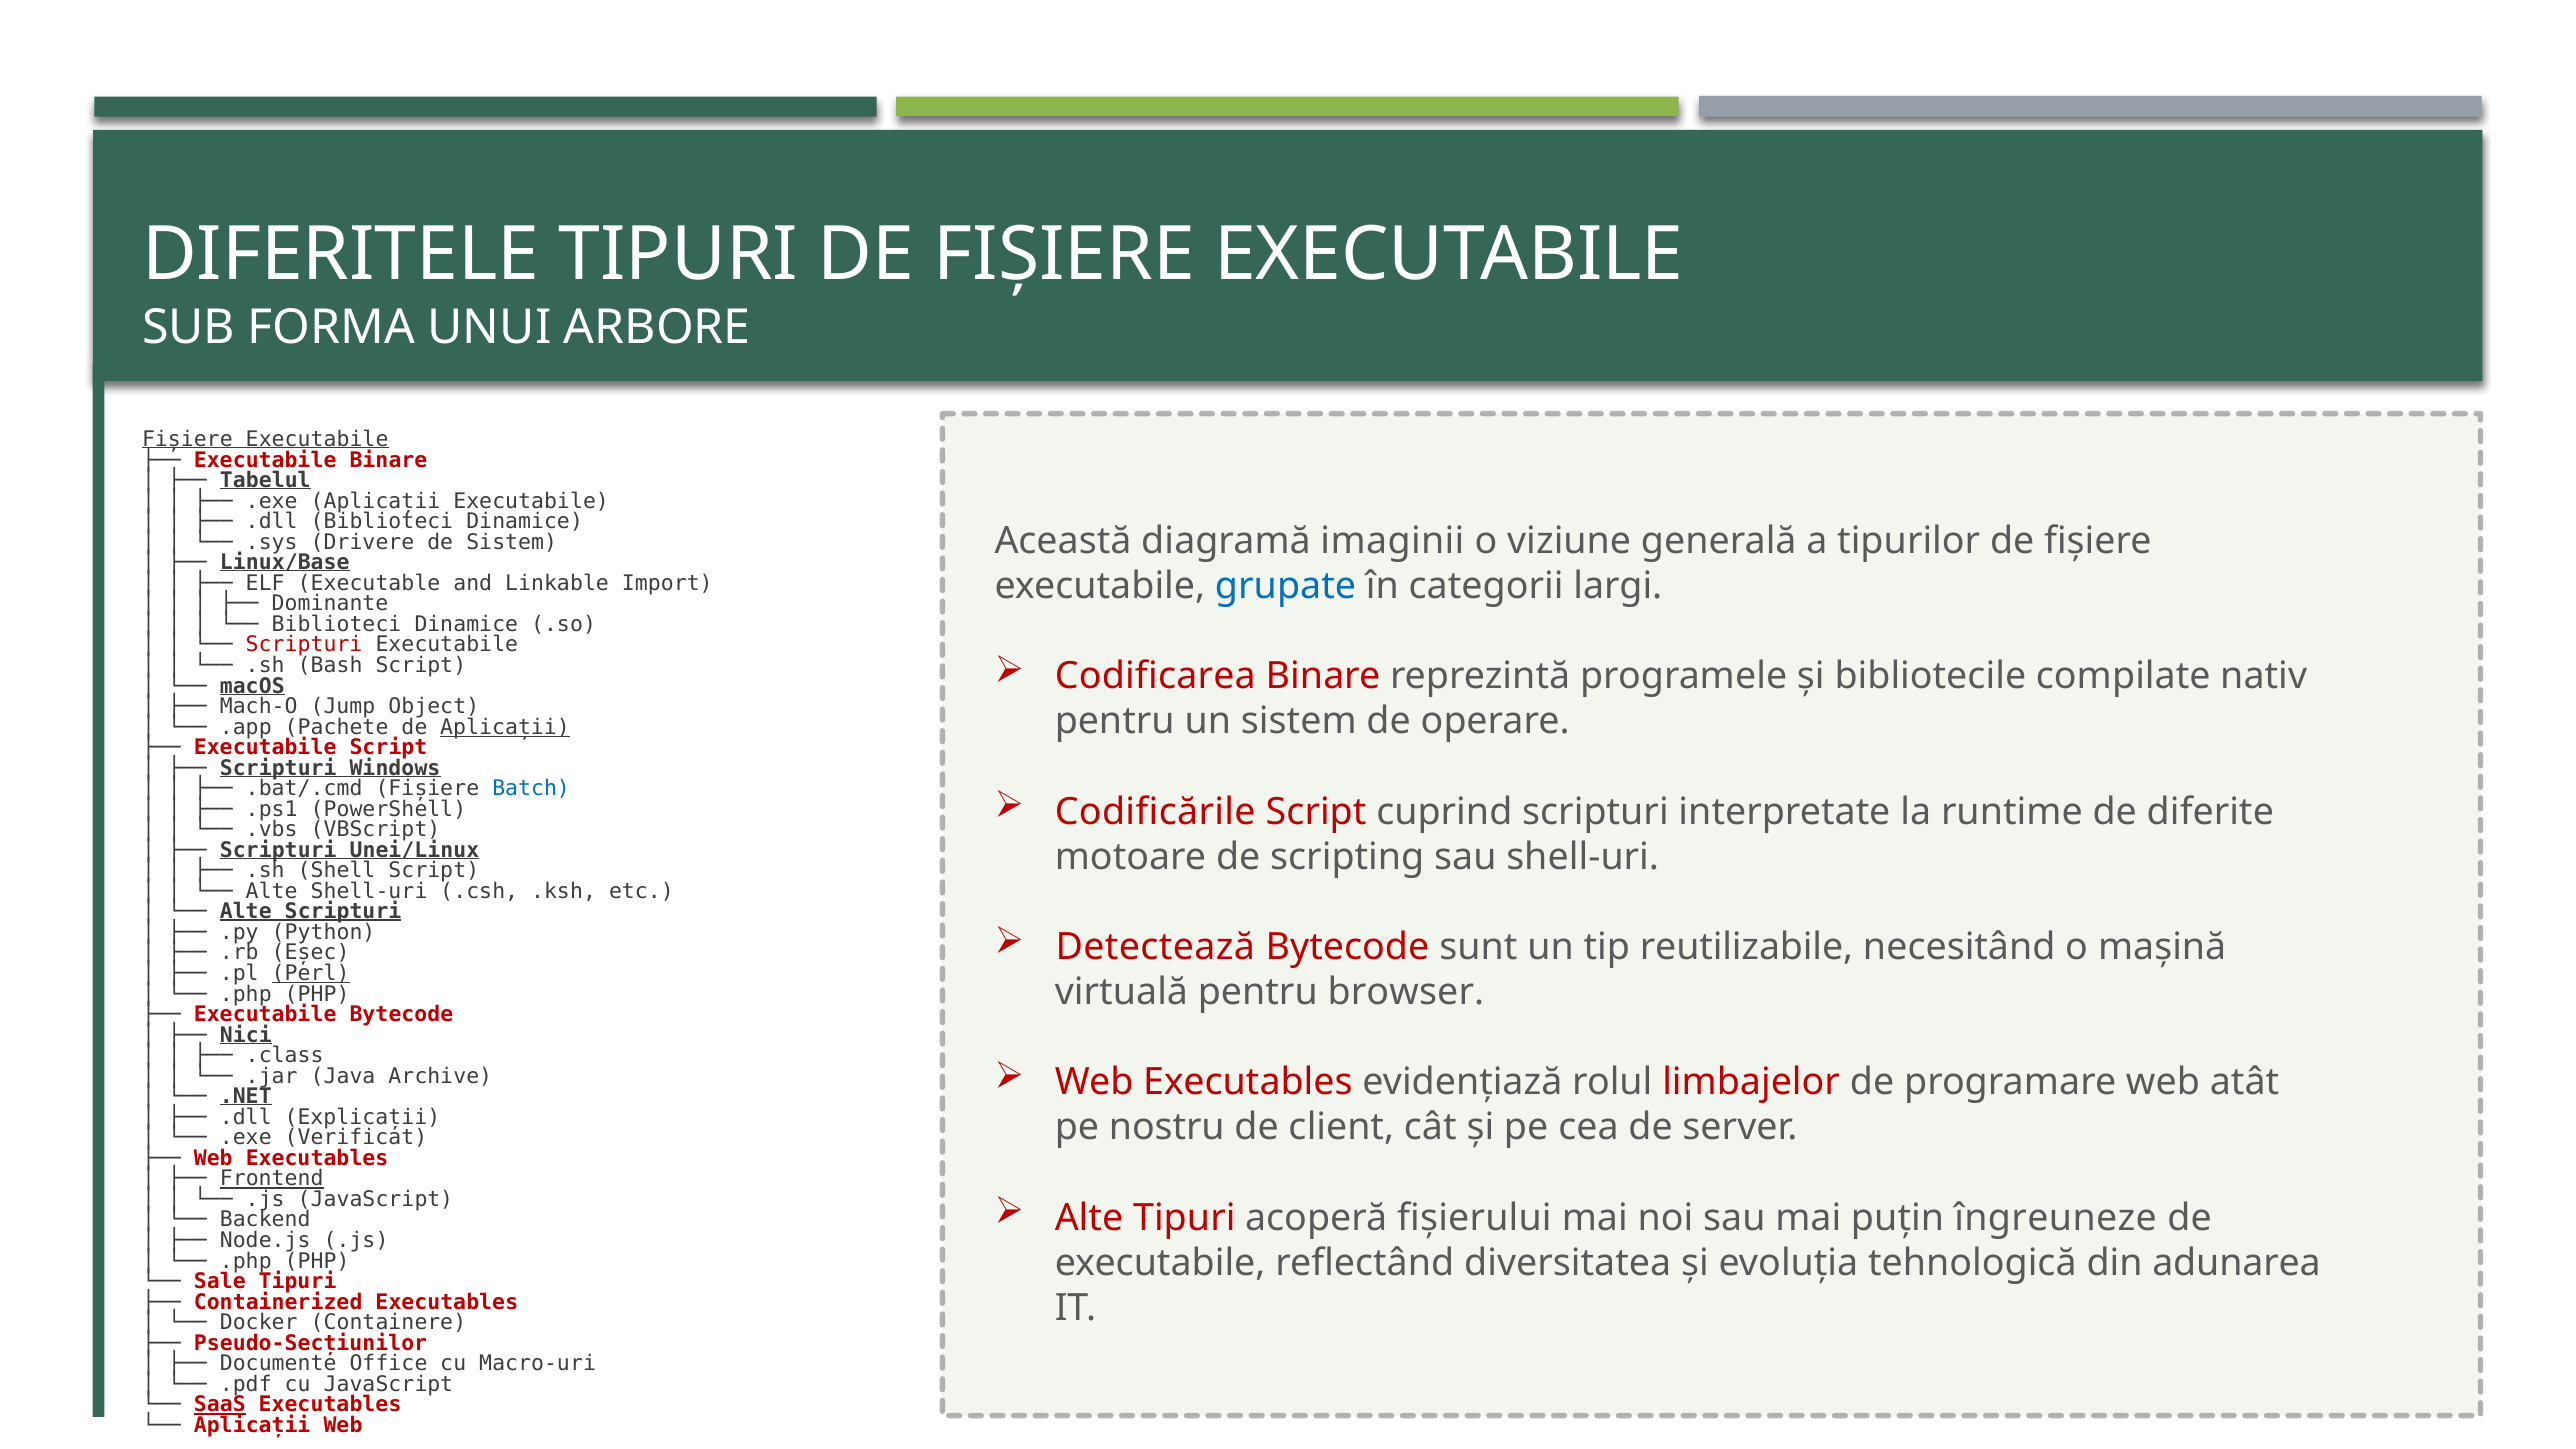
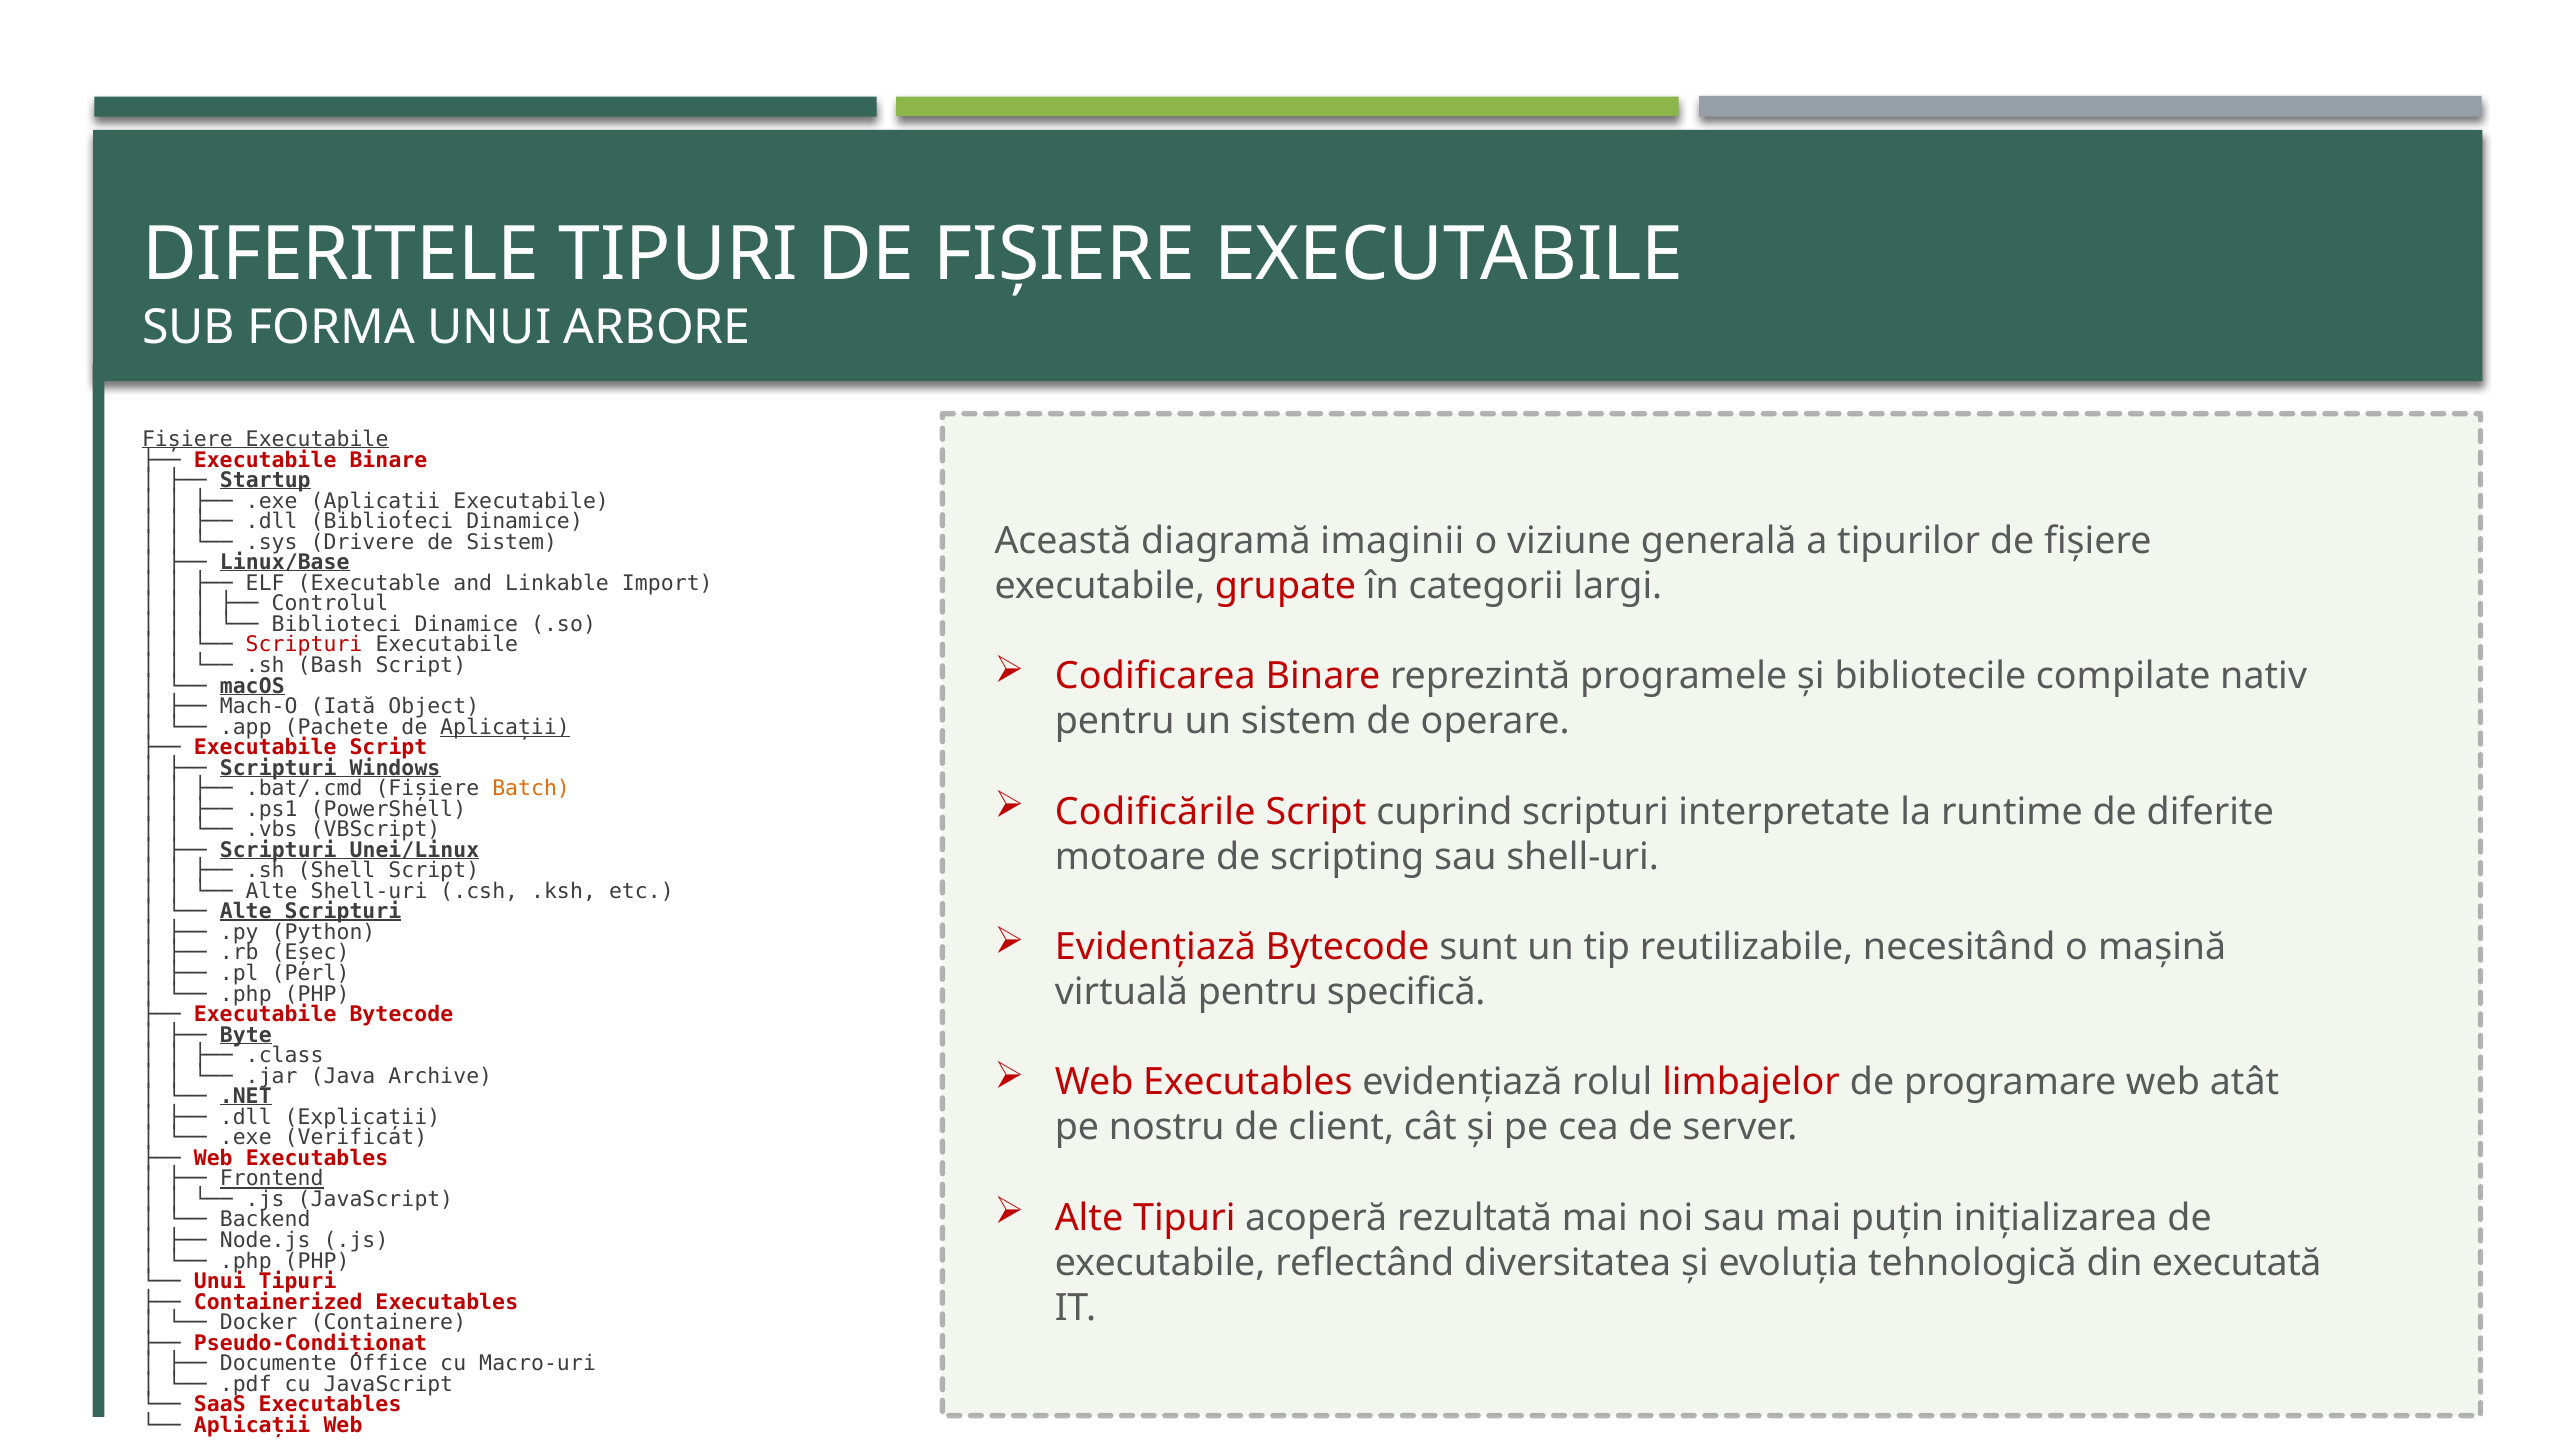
Tabelul: Tabelul -> Startup
grupate colour: blue -> red
Dominante: Dominante -> Controlul
Jump: Jump -> Iată
Batch colour: blue -> orange
Detectează at (1155, 947): Detectează -> Evidențiază
Perl underline: present -> none
browser: browser -> specifică
Nici: Nici -> Byte
fișierului: fișierului -> rezultată
îngreuneze: îngreuneze -> inițializarea
adunarea: adunarea -> executată
Sale at (220, 1281): Sale -> Unui
Pseudo-Secțiunilor: Pseudo-Secțiunilor -> Pseudo-Condiționat
SaaS underline: present -> none
